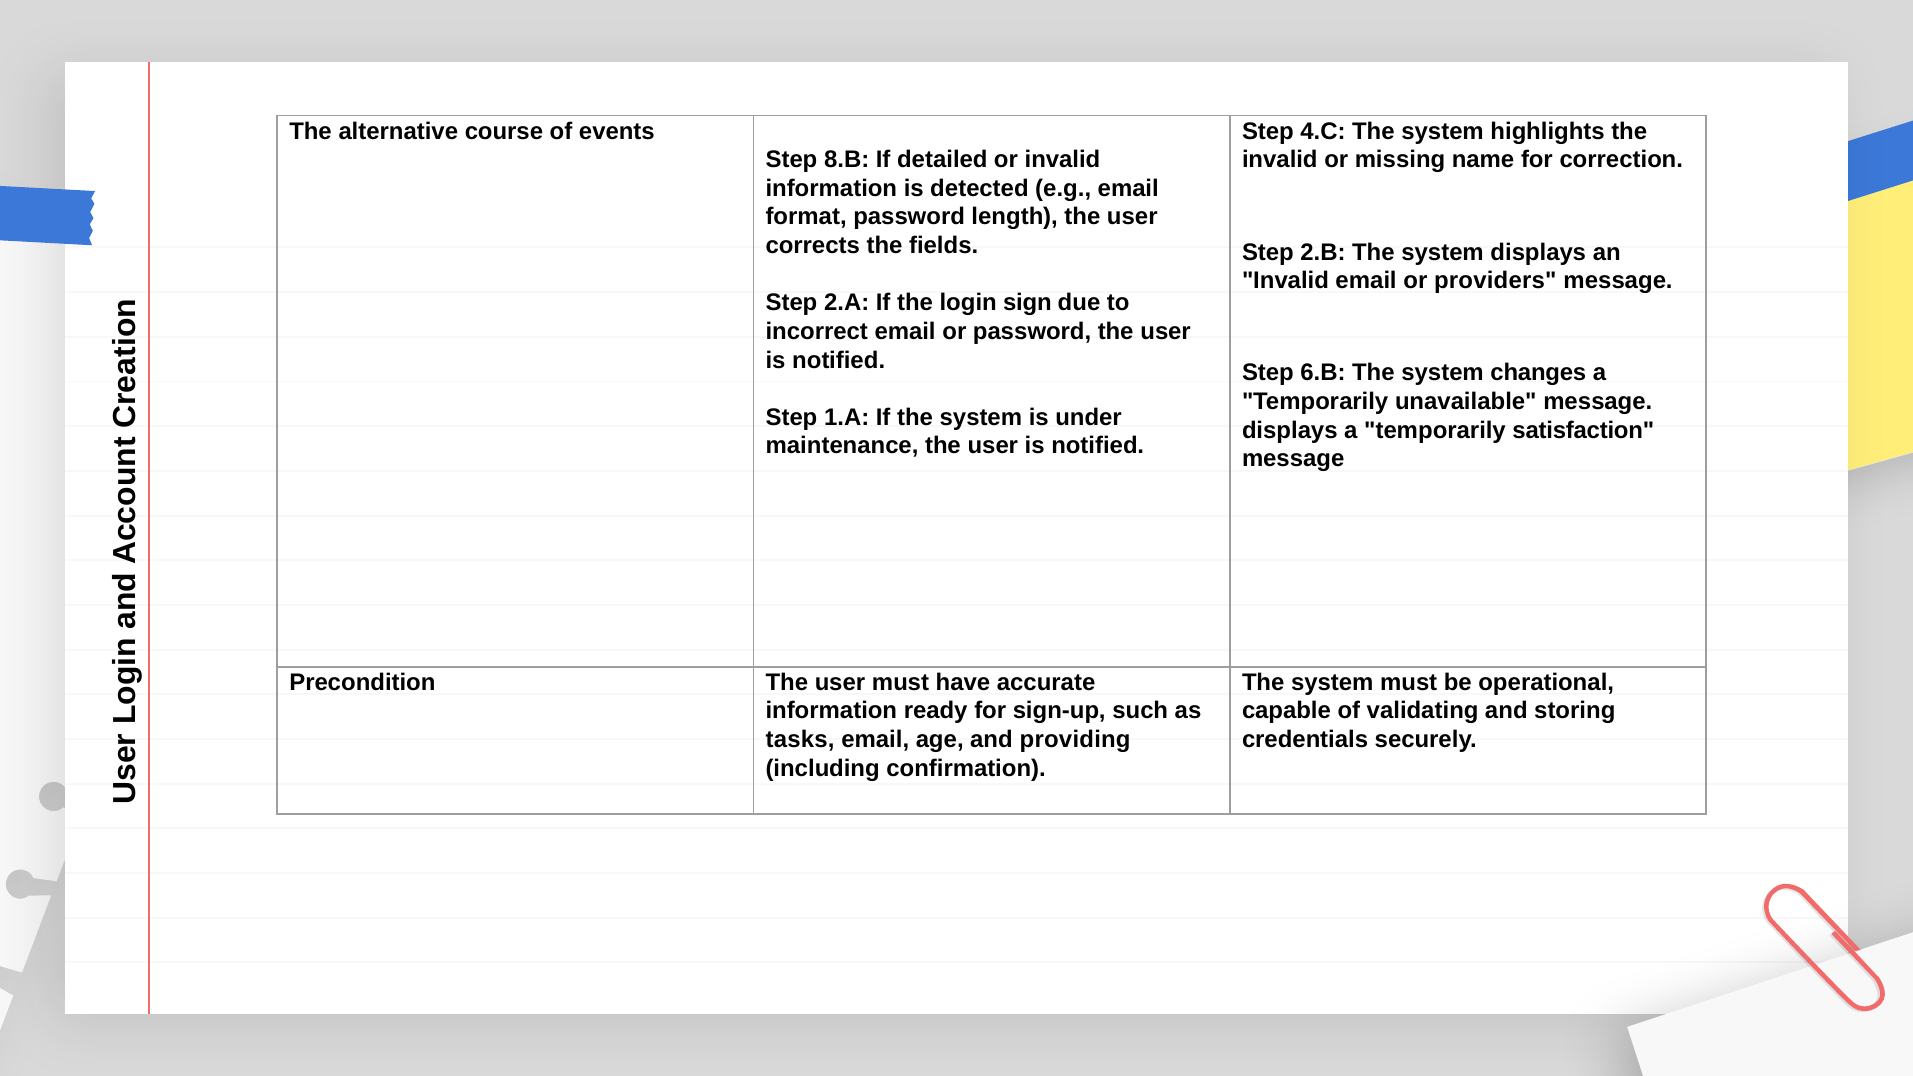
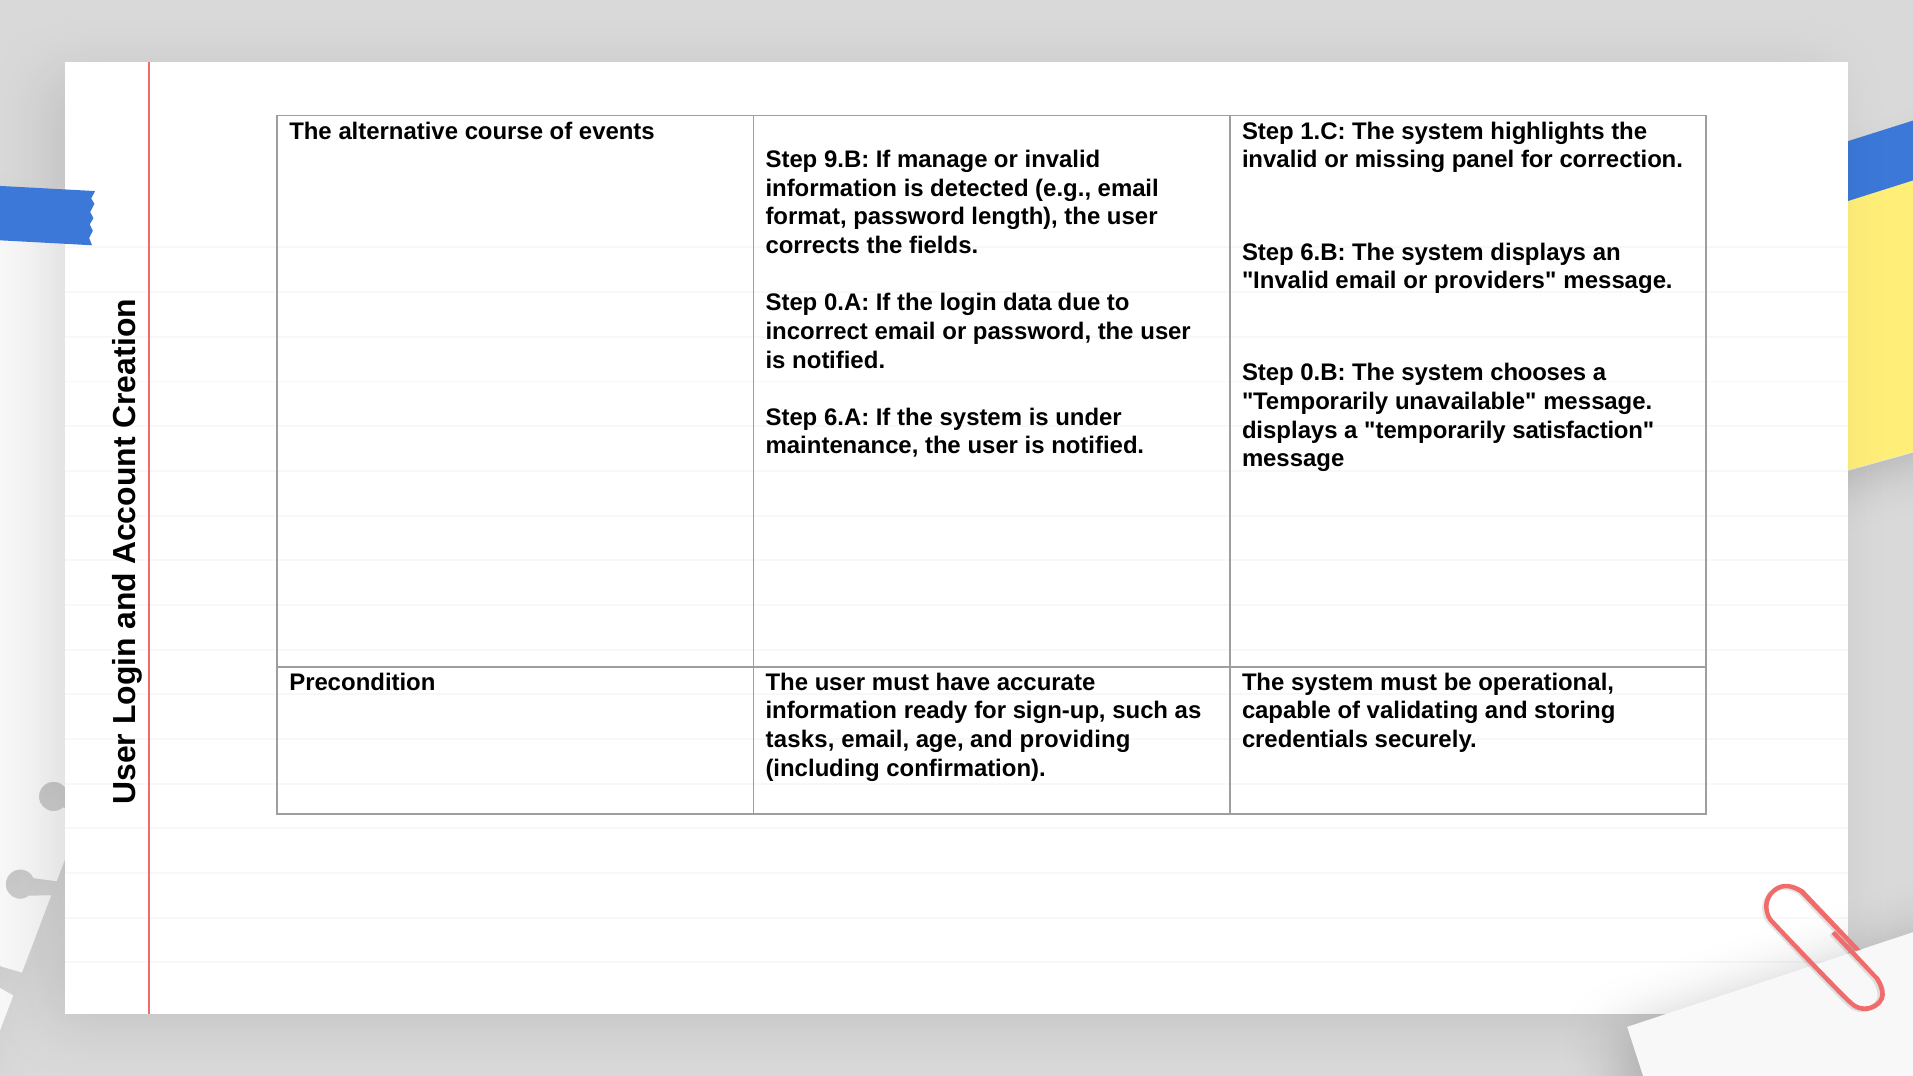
4.C: 4.C -> 1.C
8.B: 8.B -> 9.B
detailed: detailed -> manage
name: name -> panel
2.B: 2.B -> 6.B
2.A: 2.A -> 0.A
sign: sign -> data
6.B: 6.B -> 0.B
changes: changes -> chooses
1.A: 1.A -> 6.A
